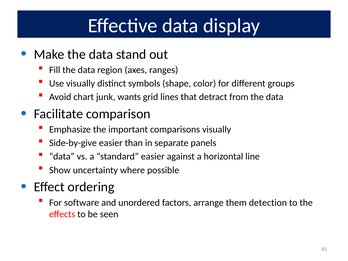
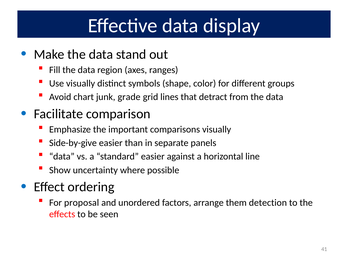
wants: wants -> grade
software: software -> proposal
